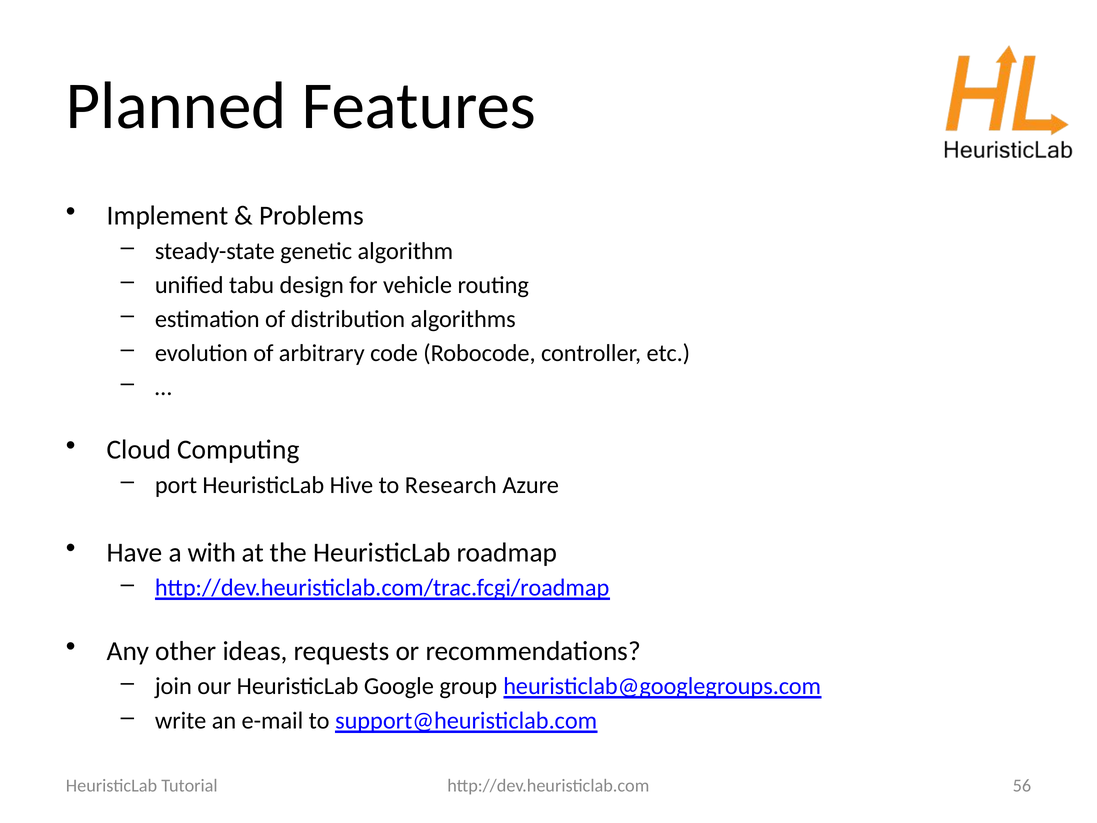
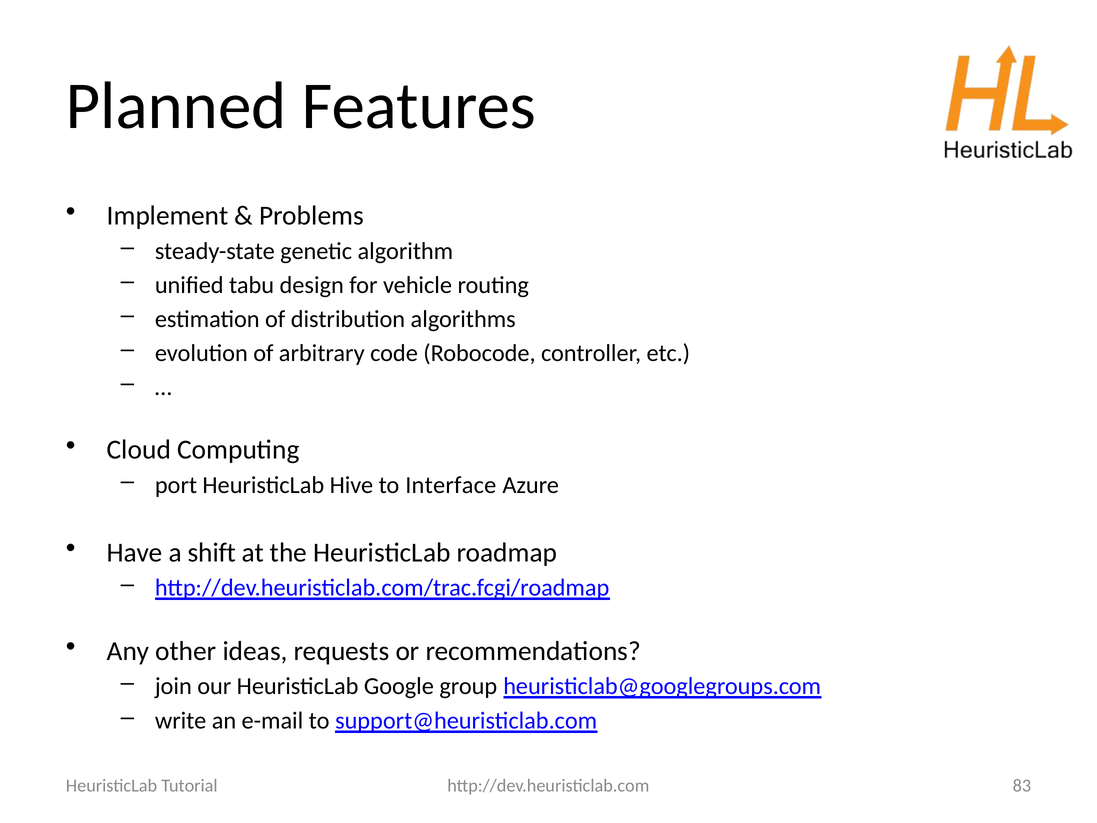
Research: Research -> Interface
with: with -> shift
56: 56 -> 83
